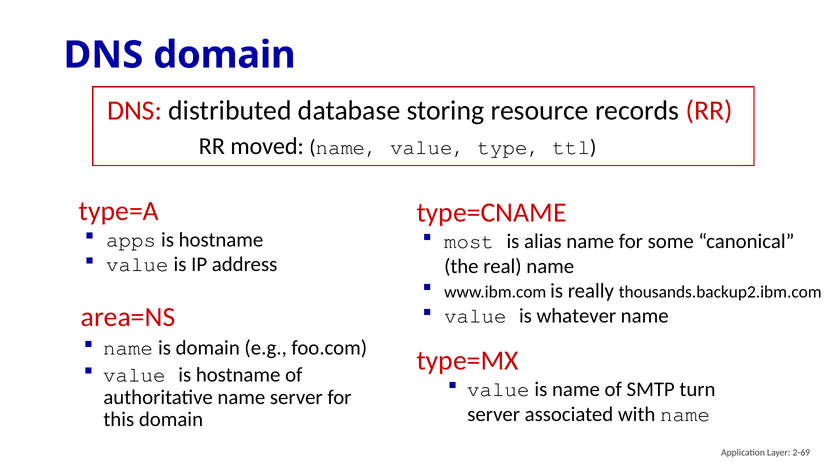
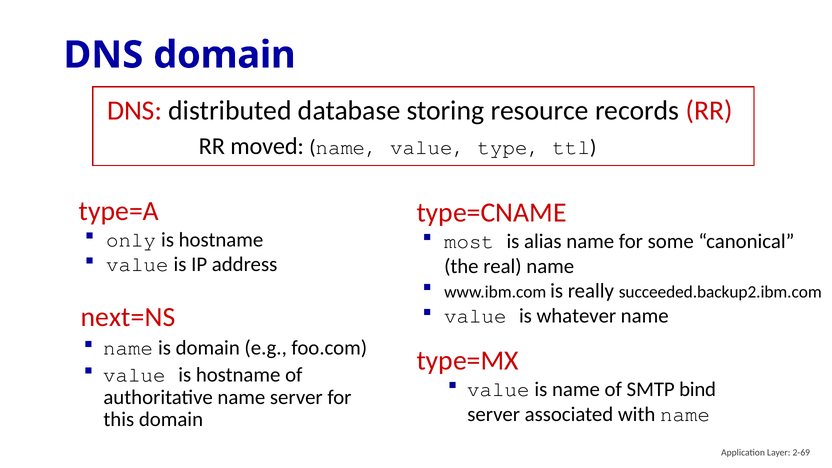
apps: apps -> only
thousands.backup2.ibm.com: thousands.backup2.ibm.com -> succeeded.backup2.ibm.com
area=NS: area=NS -> next=NS
turn: turn -> bind
